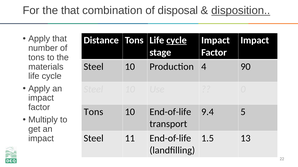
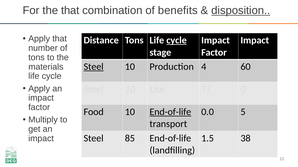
disposal: disposal -> benefits
Steel at (94, 67) underline: none -> present
90: 90 -> 60
Tons at (94, 112): Tons -> Food
End-of-life at (170, 112) underline: none -> present
9.4: 9.4 -> 0.0
11: 11 -> 85
13: 13 -> 38
